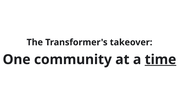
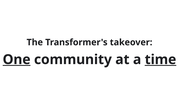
One underline: none -> present
